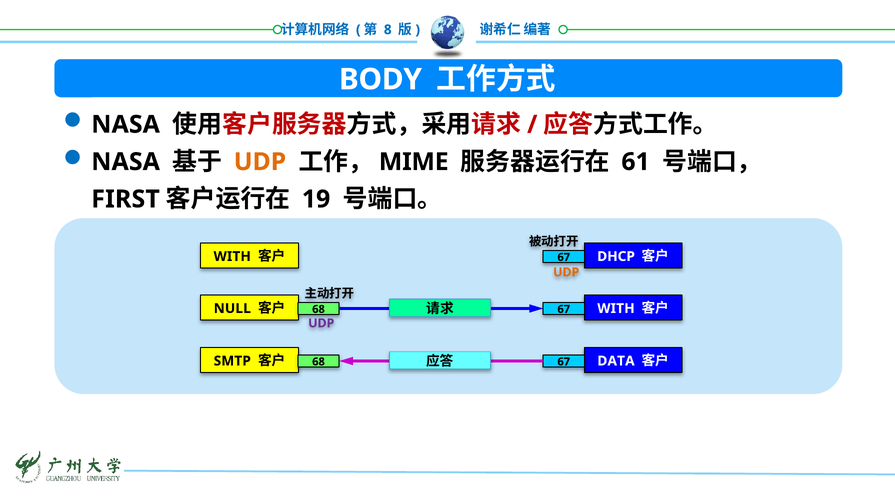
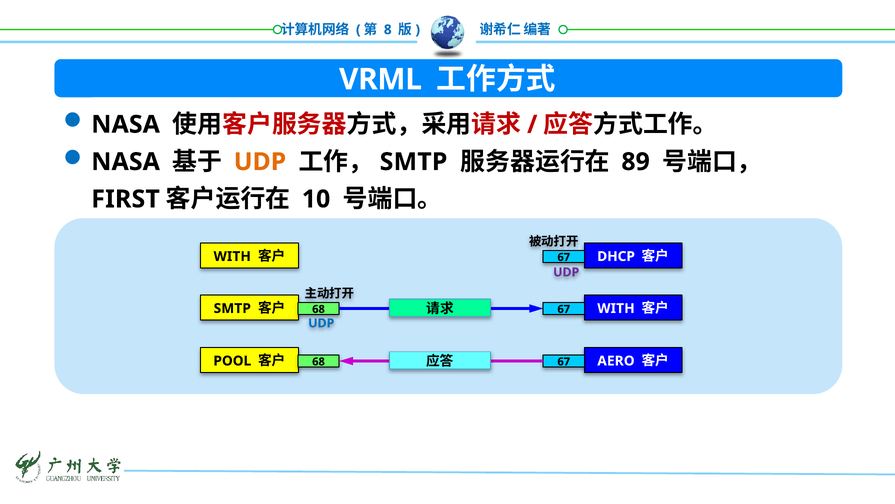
BODY: BODY -> VRML
MIME at (414, 162): MIME -> SMTP
61: 61 -> 89
19: 19 -> 10
UDP at (566, 272) colour: orange -> purple
NULL at (232, 308): NULL -> SMTP
UDP at (321, 323) colour: purple -> blue
SMTP: SMTP -> POOL
DATA: DATA -> AERO
